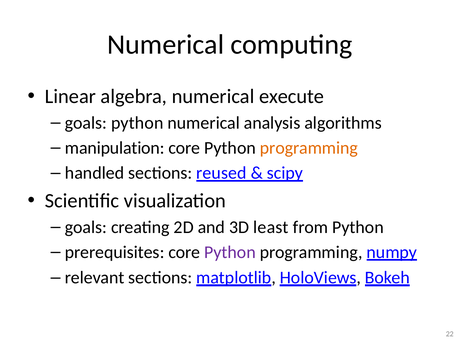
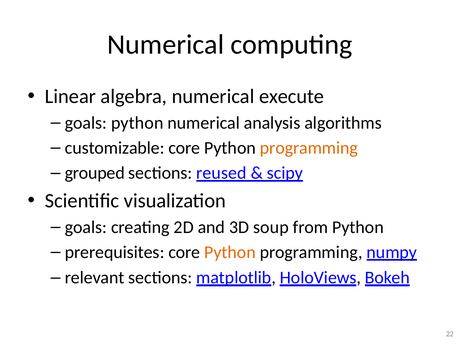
manipulation: manipulation -> customizable
handled: handled -> grouped
least: least -> soup
Python at (230, 252) colour: purple -> orange
